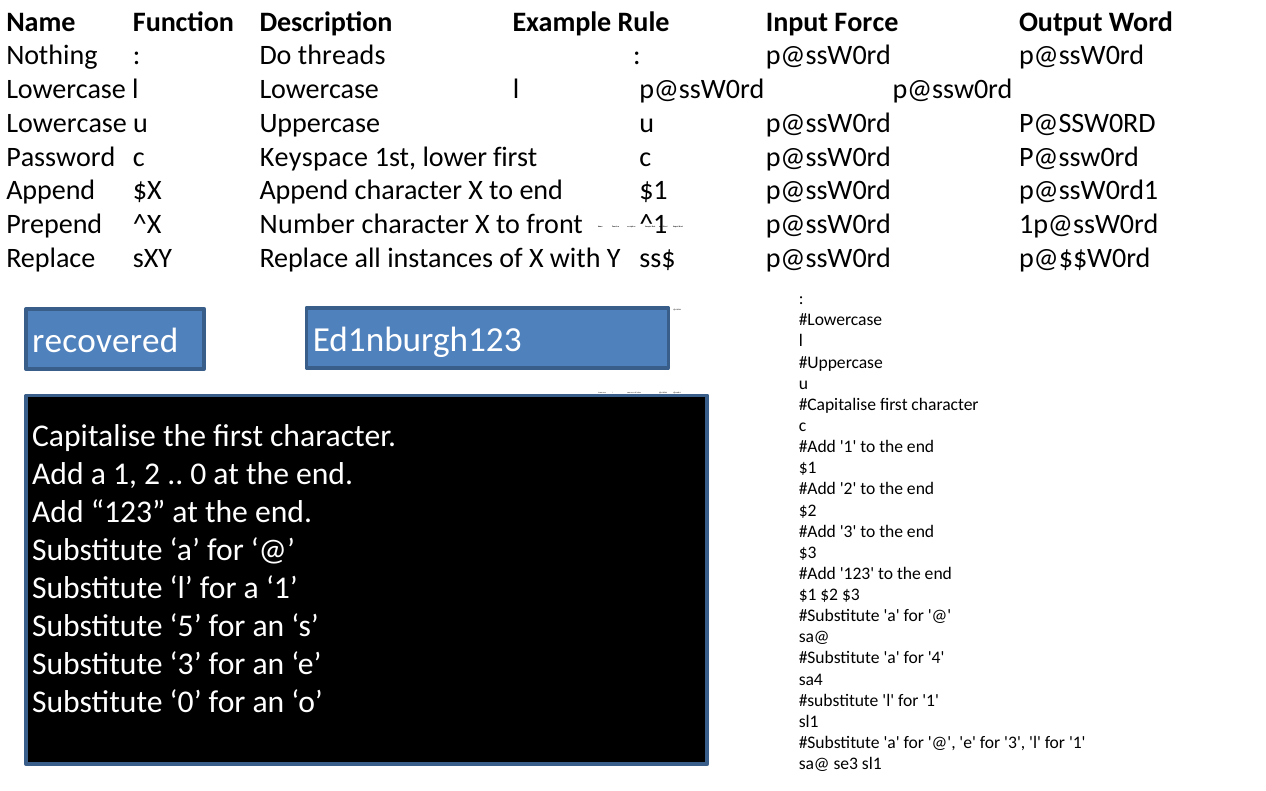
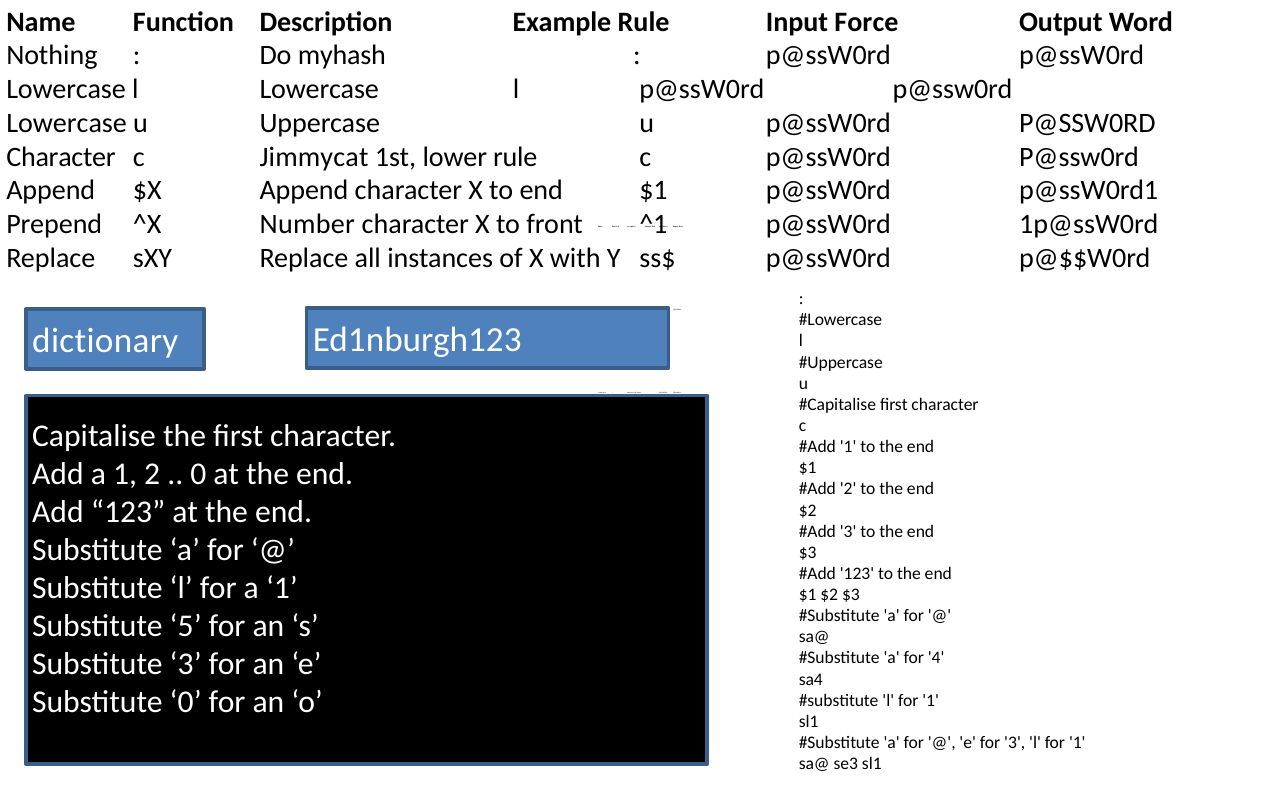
threads: threads -> myhash
Password at (61, 157): Password -> Character
Keyspace: Keyspace -> Jimmycat
lower first: first -> rule
recovered: recovered -> dictionary
